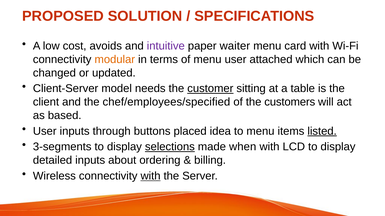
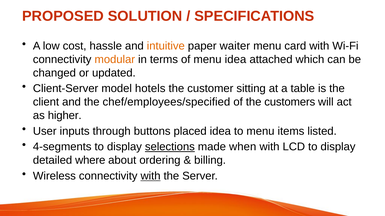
avoids: avoids -> hassle
intuitive colour: purple -> orange
menu user: user -> idea
needs: needs -> hotels
customer underline: present -> none
based: based -> higher
listed underline: present -> none
3-segments: 3-segments -> 4-segments
detailed inputs: inputs -> where
